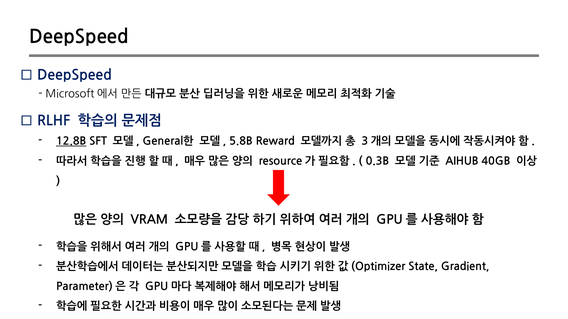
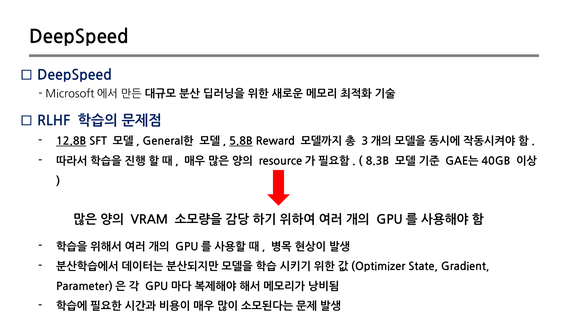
5.8B underline: none -> present
0.3B: 0.3B -> 8.3B
AIHUB: AIHUB -> GAE는
